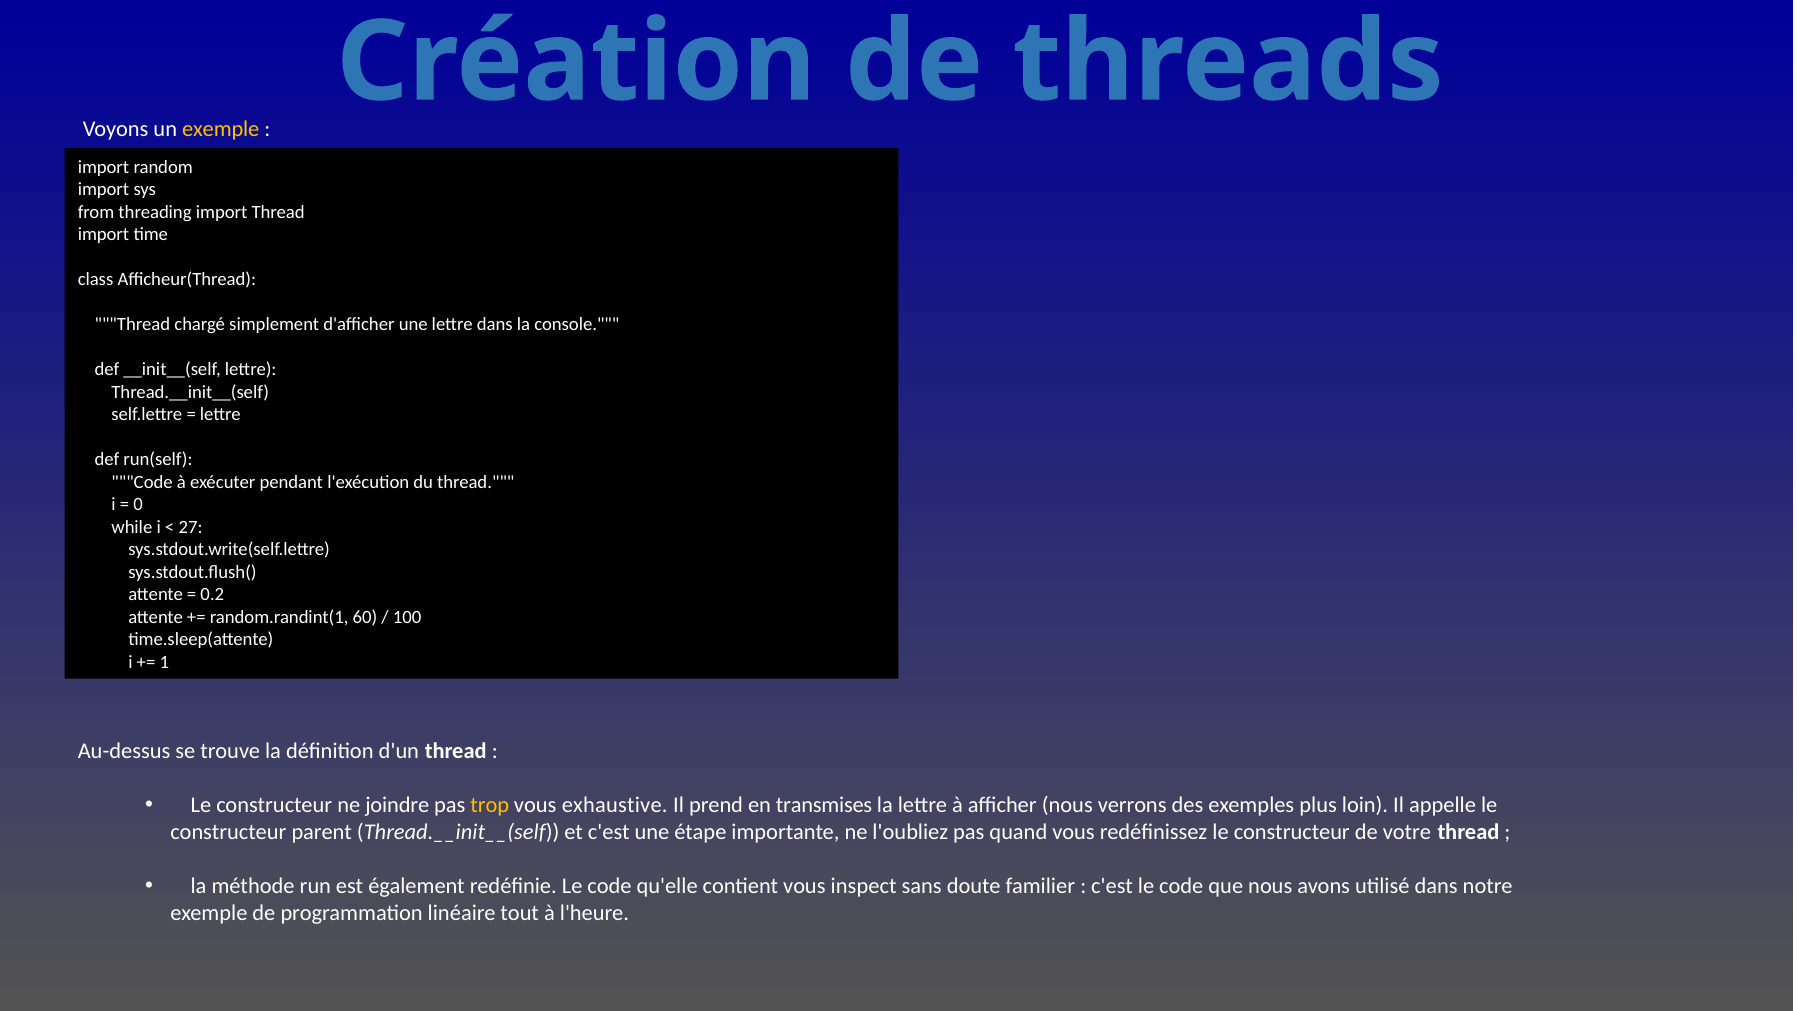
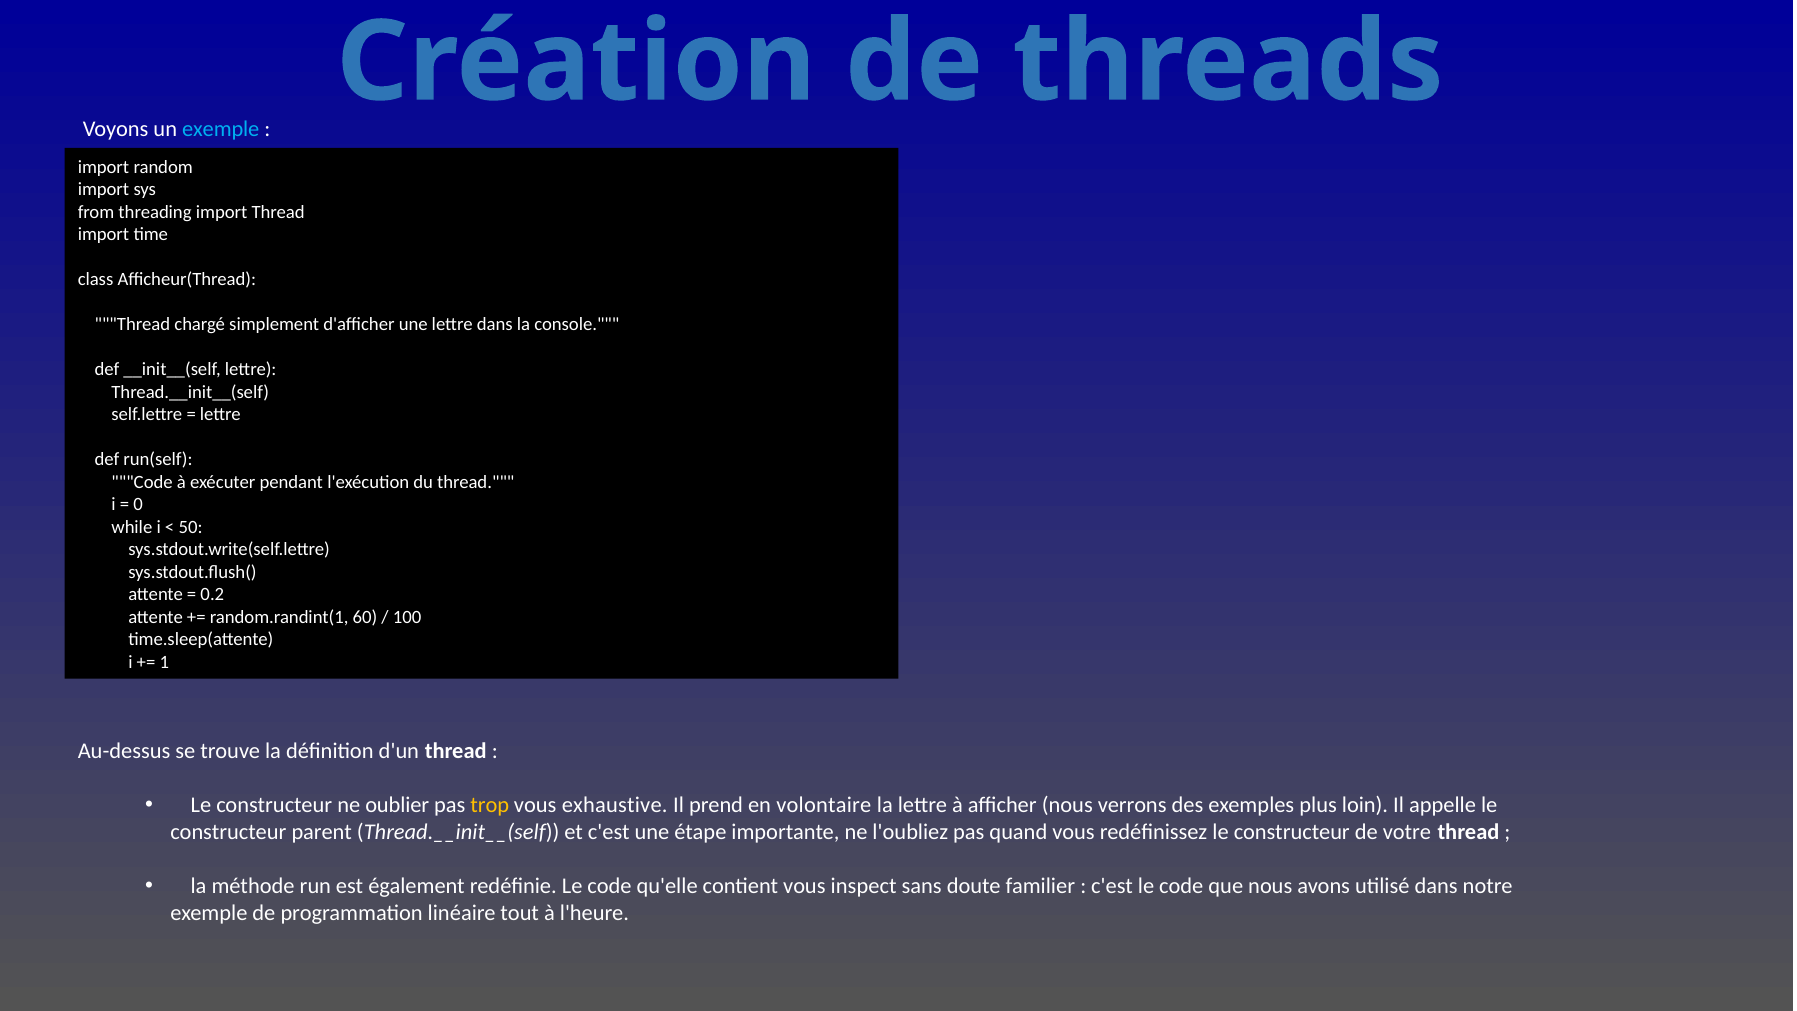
exemple at (221, 129) colour: yellow -> light blue
27: 27 -> 50
joindre: joindre -> oublier
transmises: transmises -> volontaire
